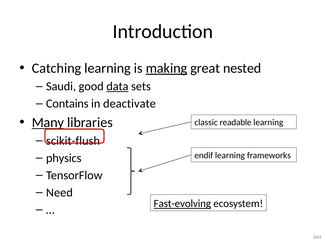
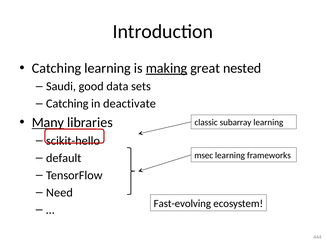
data underline: present -> none
Contains at (67, 103): Contains -> Catching
readable: readable -> subarray
scikit-flush: scikit-flush -> scikit-hello
physics: physics -> default
endif: endif -> msec
Fast-evolving underline: present -> none
